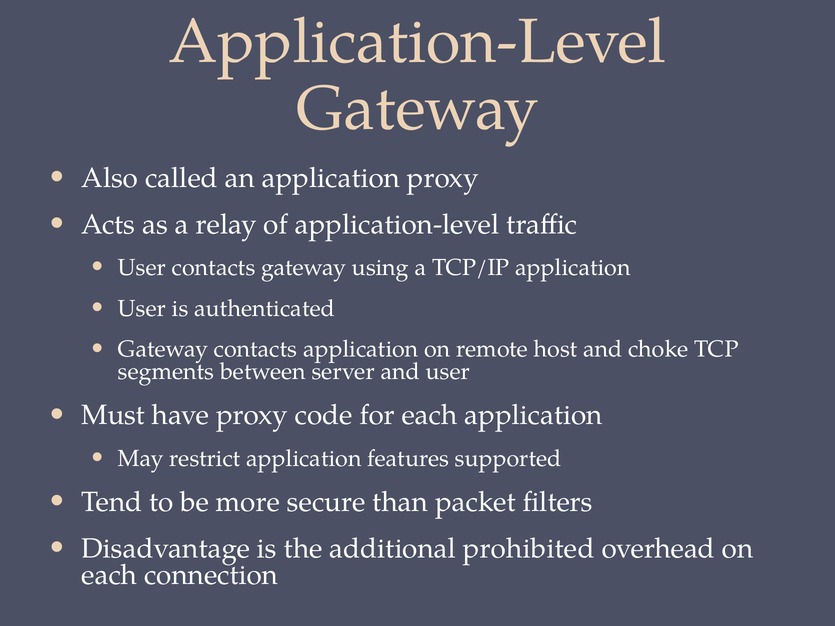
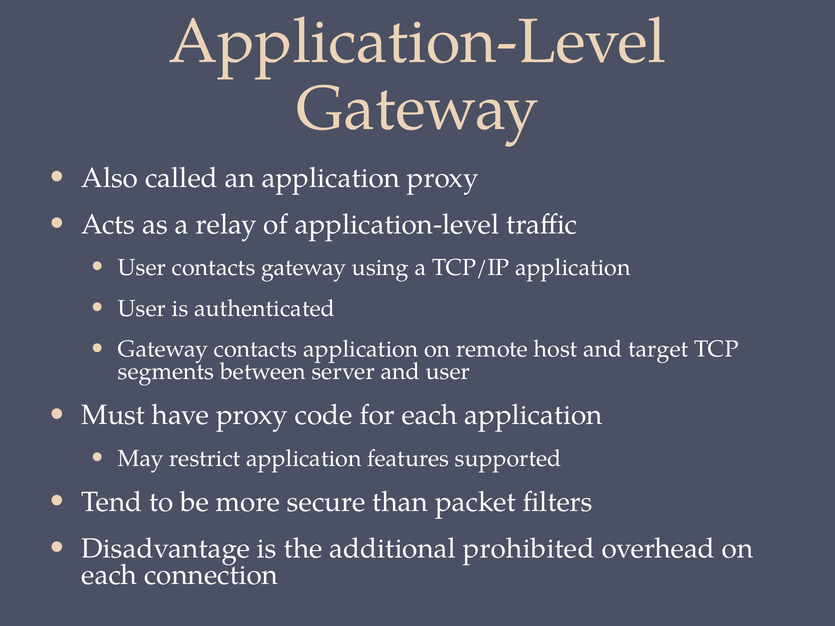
choke: choke -> target
